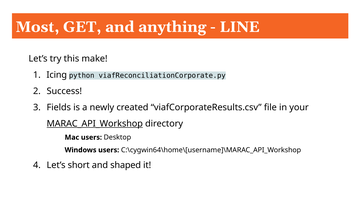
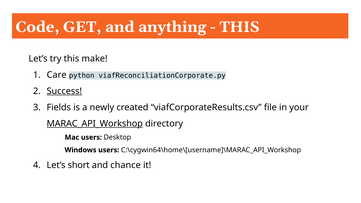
Most: Most -> Code
LINE at (240, 27): LINE -> THIS
Icing: Icing -> Care
Success underline: none -> present
shaped: shaped -> chance
